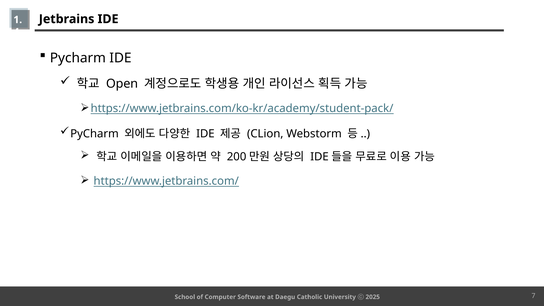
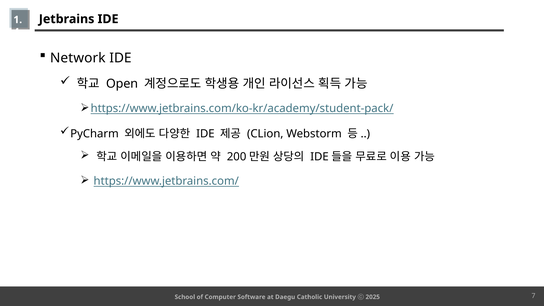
Pycharm at (78, 58): Pycharm -> Network
